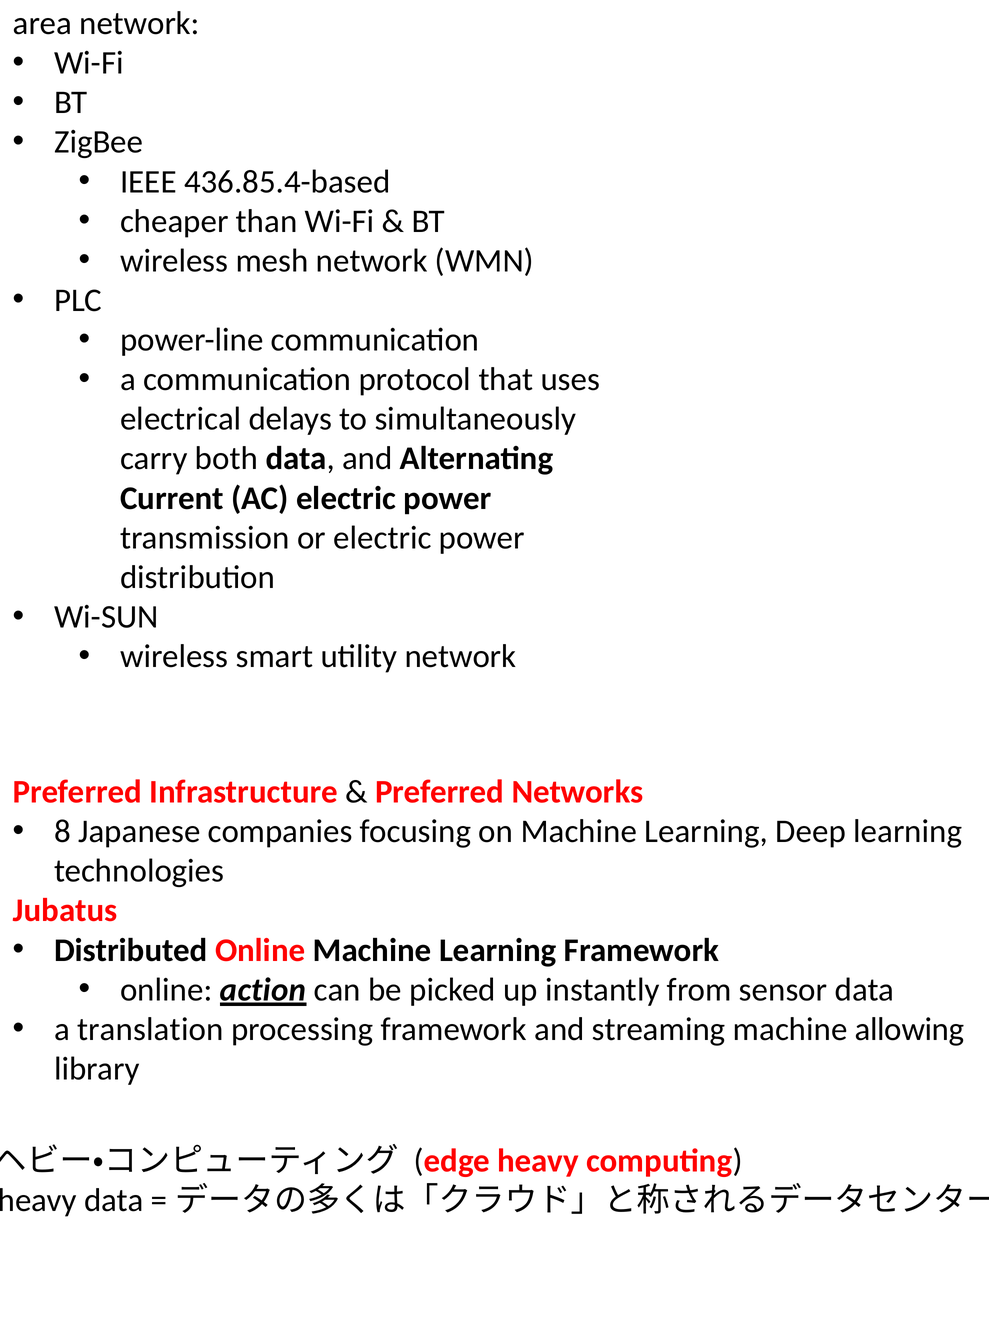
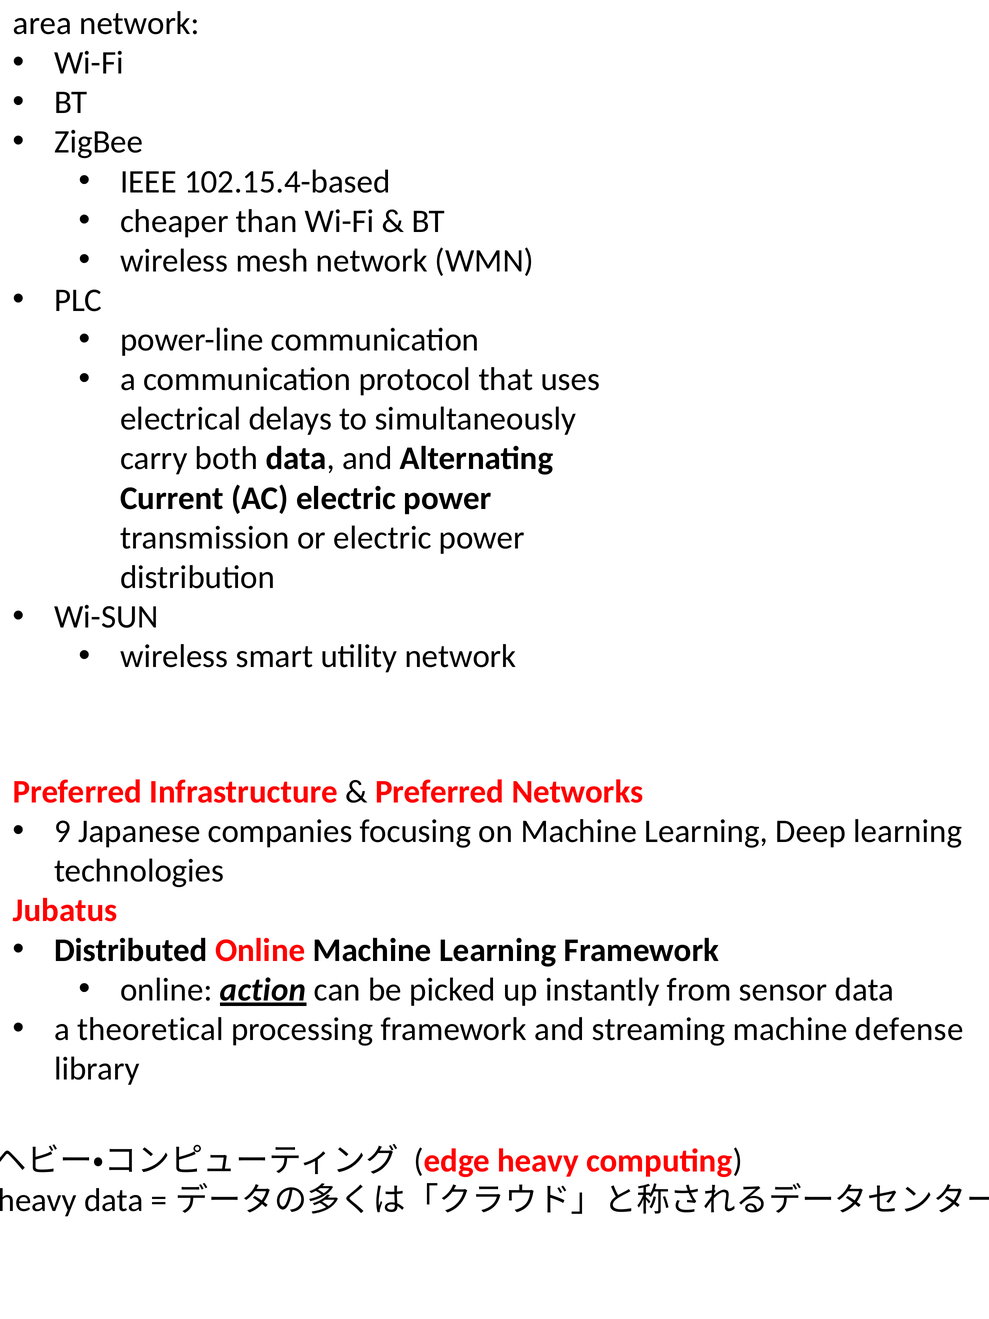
436.85.4-based: 436.85.4-based -> 102.15.4-based
8: 8 -> 9
translation: translation -> theoretical
allowing: allowing -> defense
